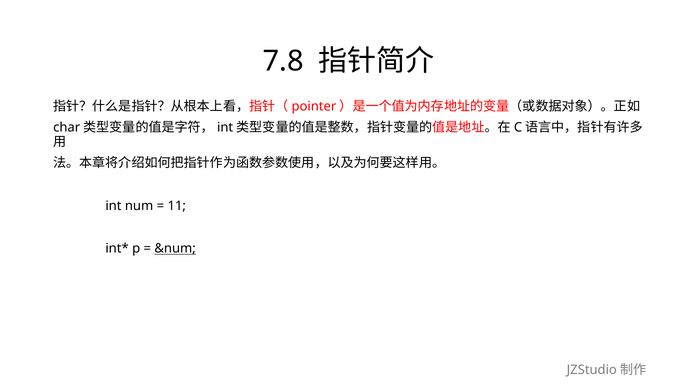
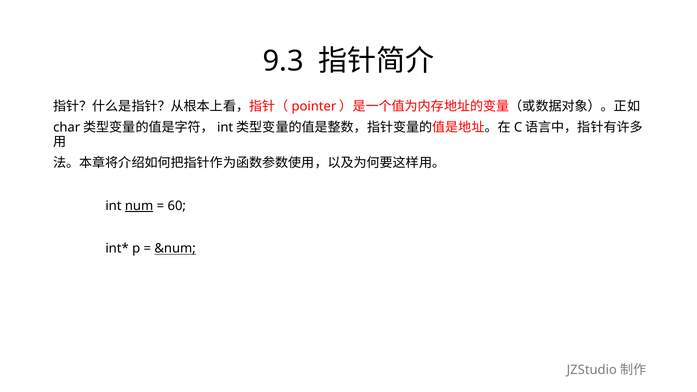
7.8: 7.8 -> 9.3
num underline: none -> present
11: 11 -> 60
